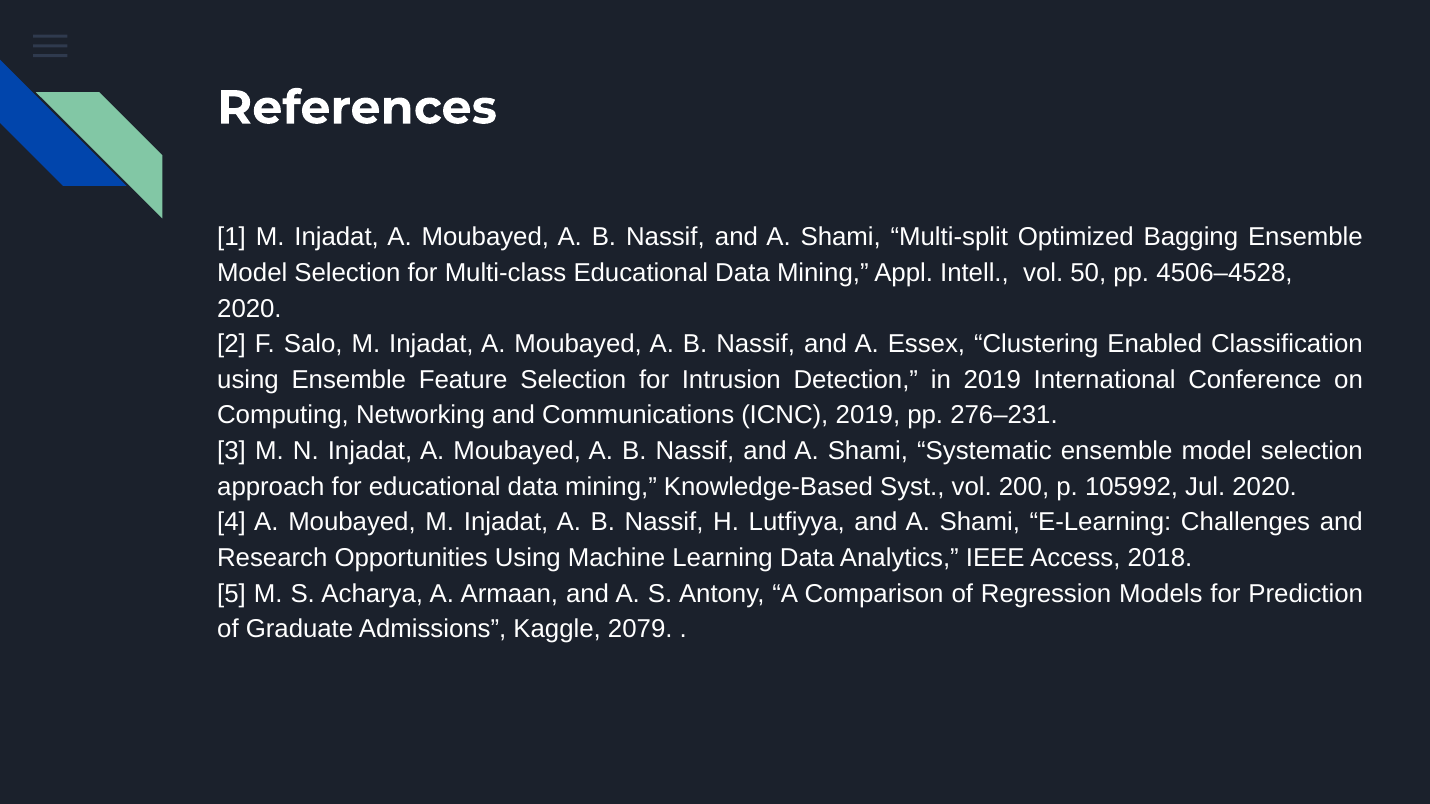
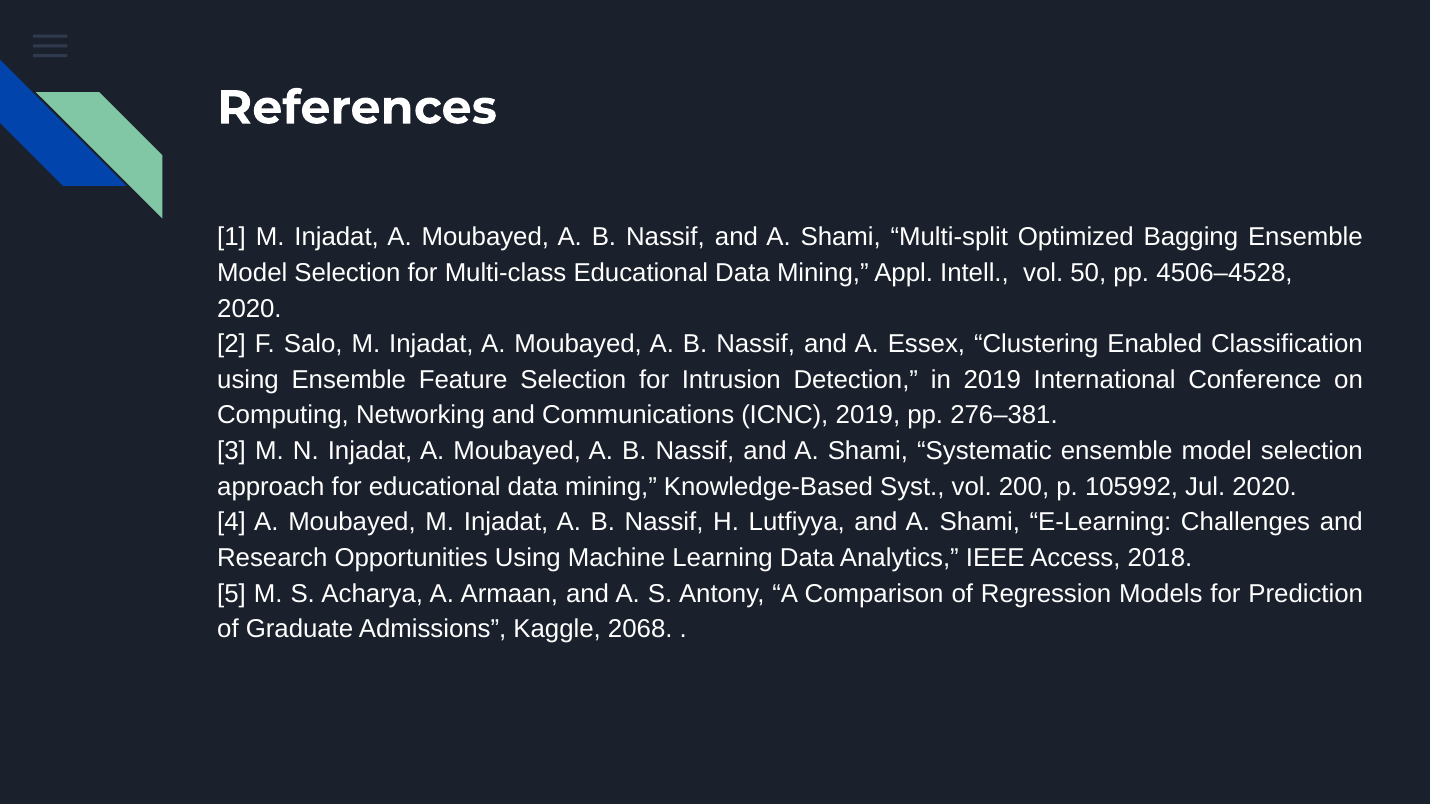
276–231: 276–231 -> 276–381
2079: 2079 -> 2068
